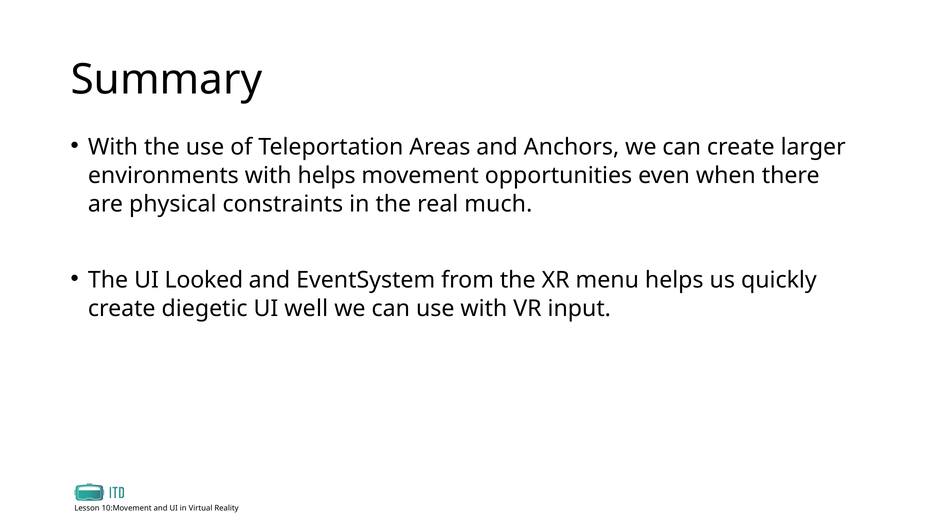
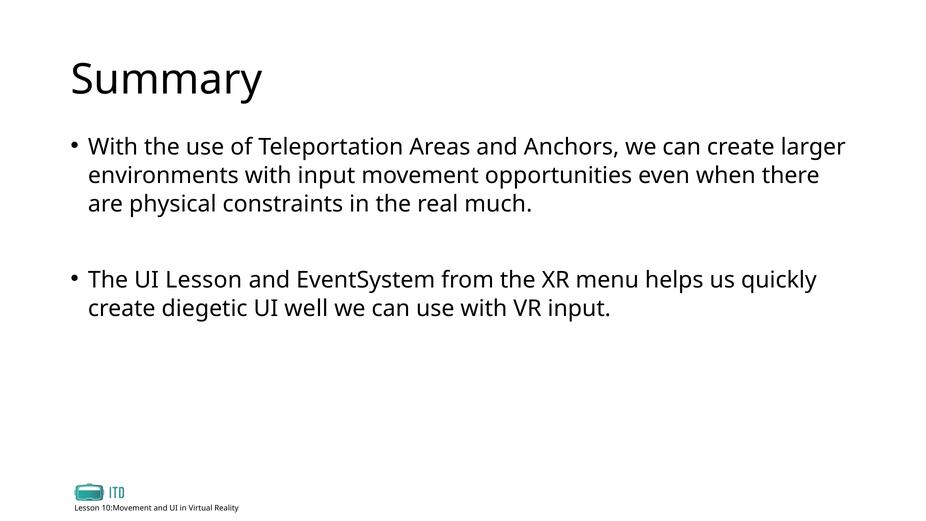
with helps: helps -> input
UI Looked: Looked -> Lesson
